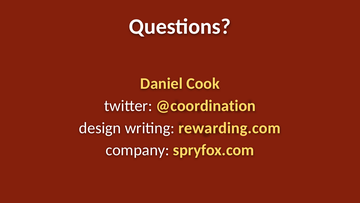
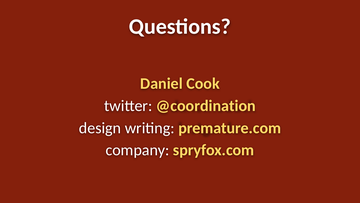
rewarding.com: rewarding.com -> premature.com
